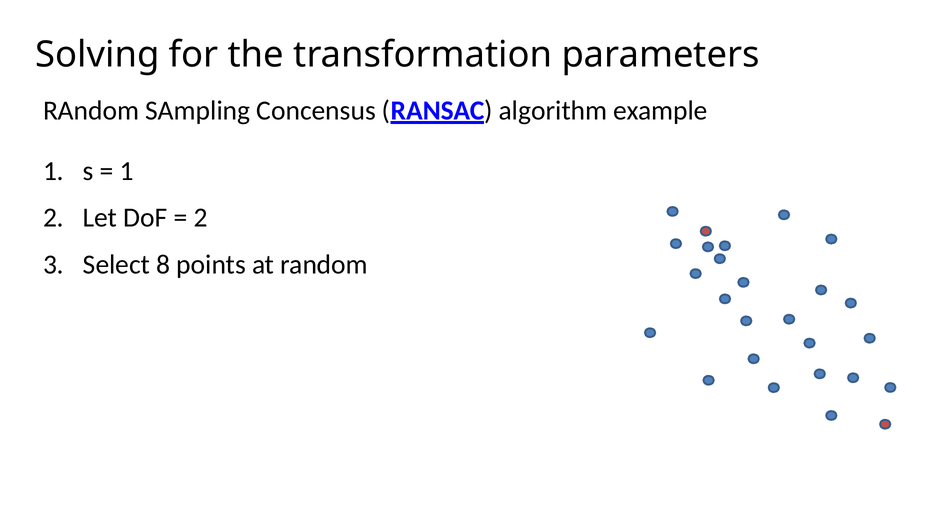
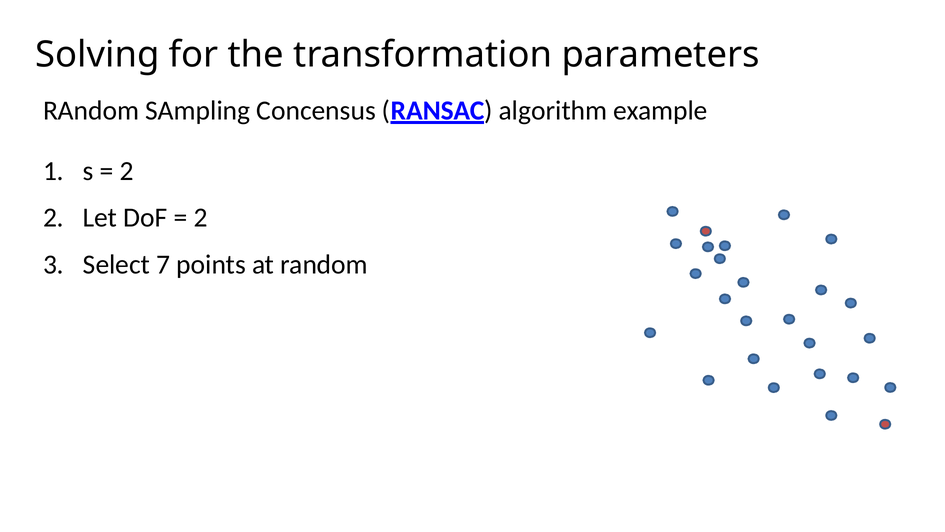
1 at (127, 171): 1 -> 2
8: 8 -> 7
